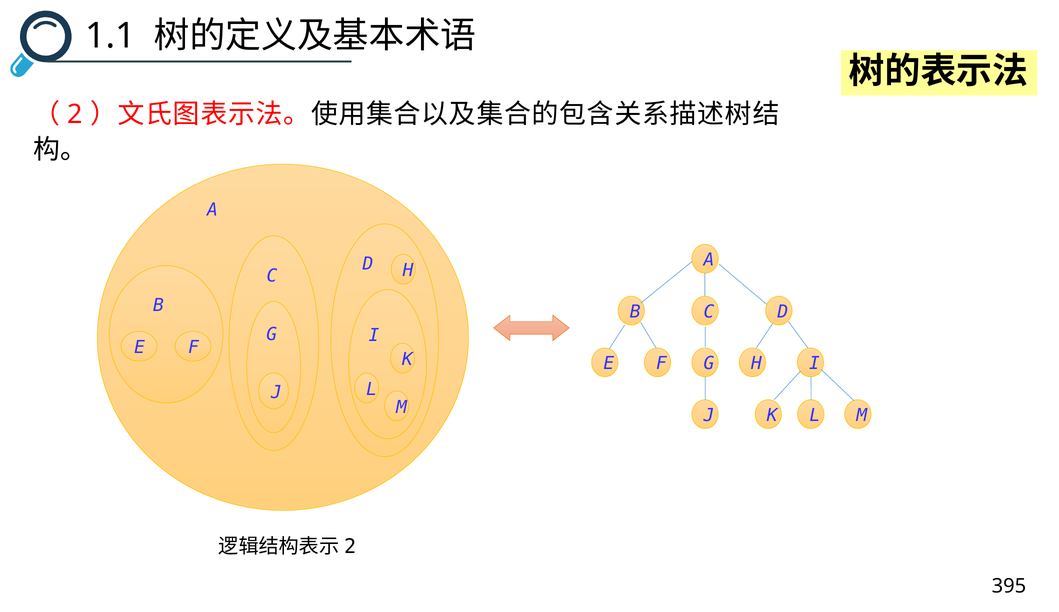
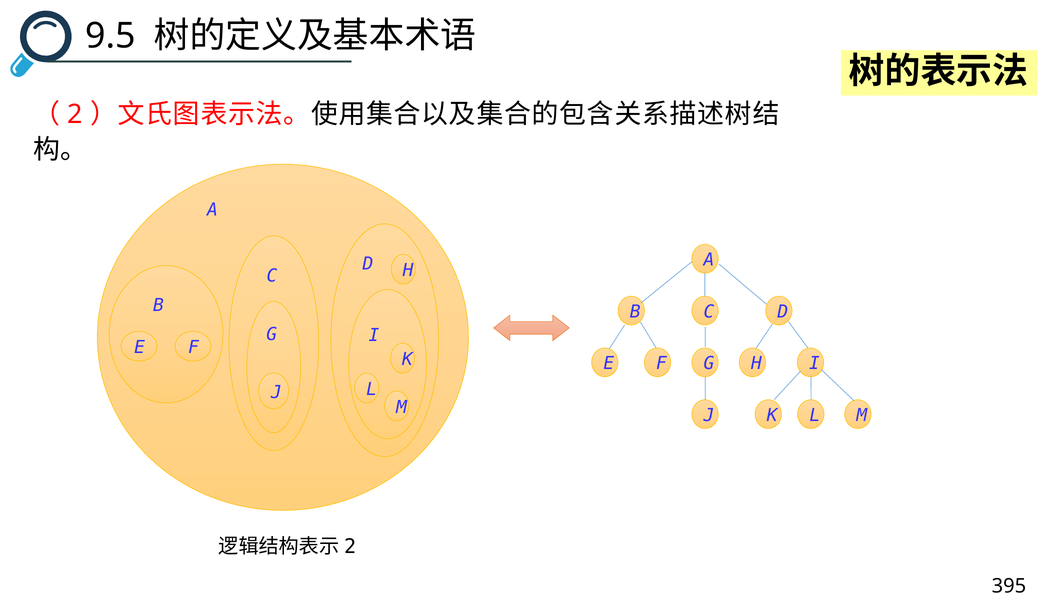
1.1: 1.1 -> 9.5
